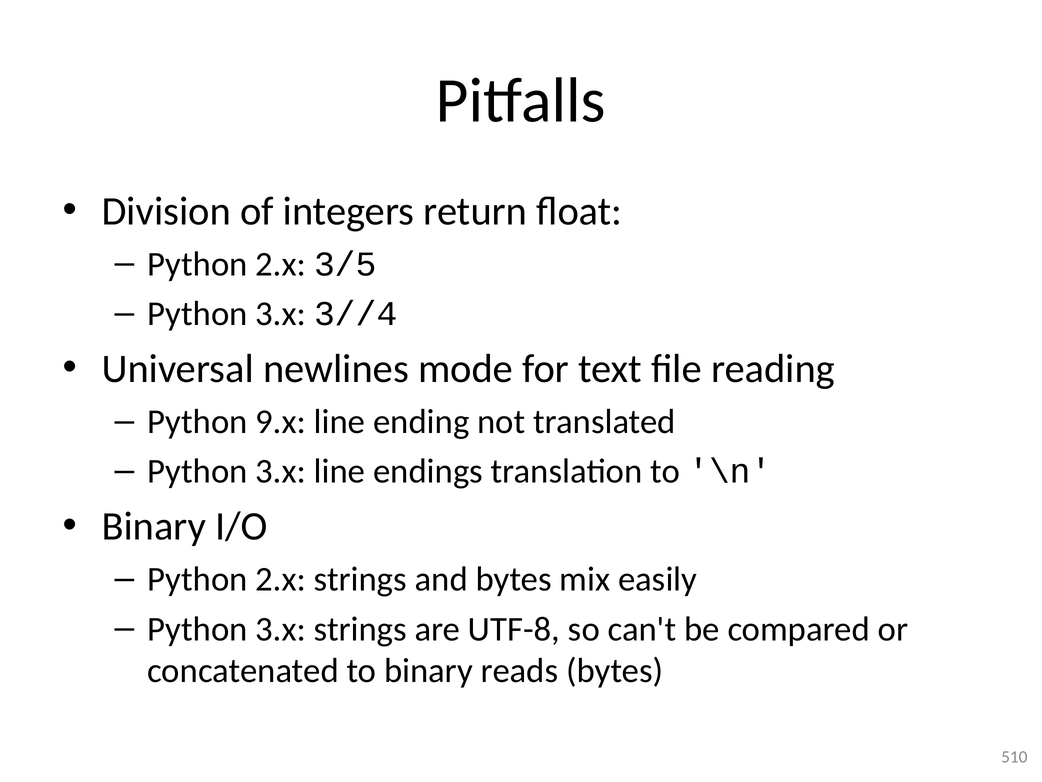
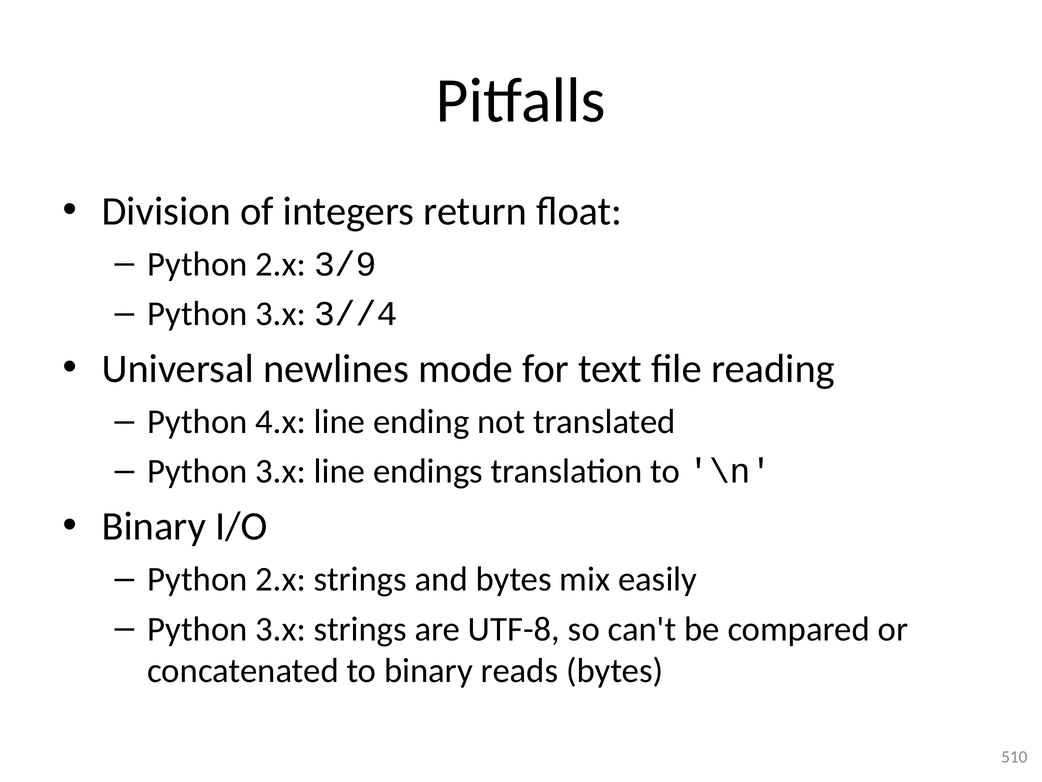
3/5: 3/5 -> 3/9
9.x: 9.x -> 4.x
